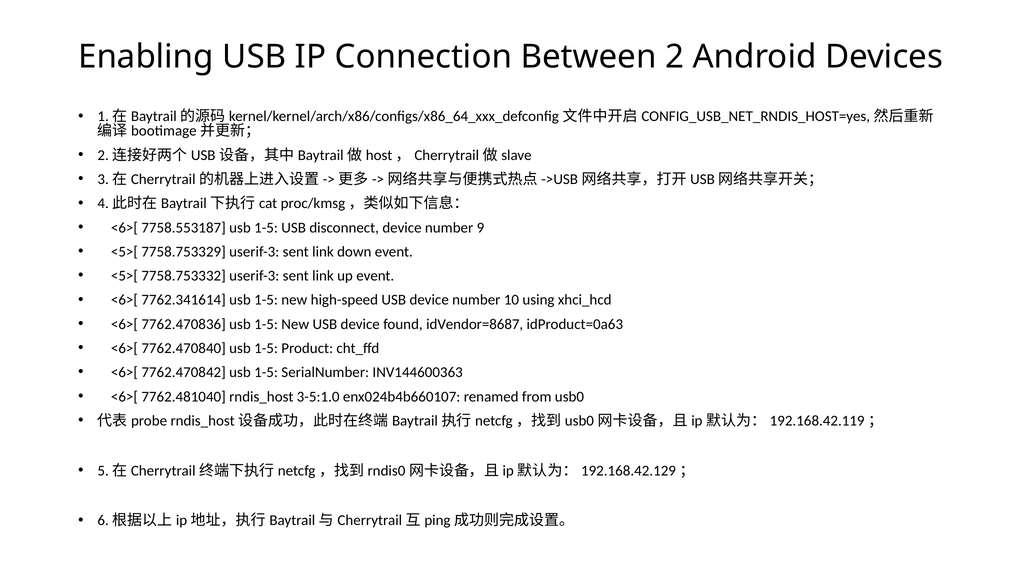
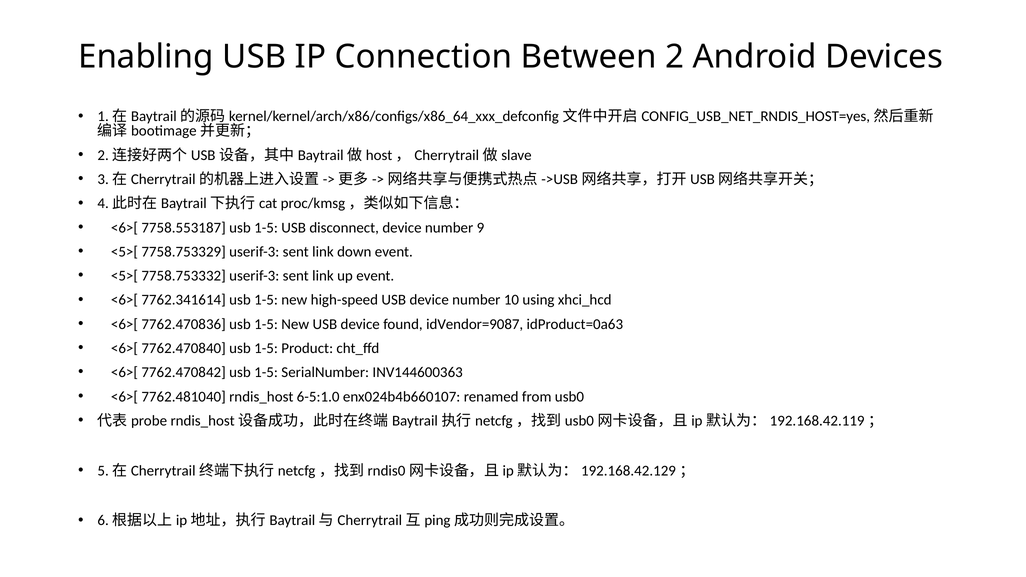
idVendor=8687: idVendor=8687 -> idVendor=9087
3-5:1.0: 3-5:1.0 -> 6-5:1.0
